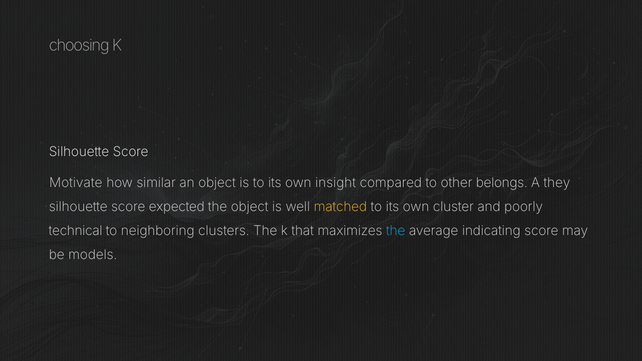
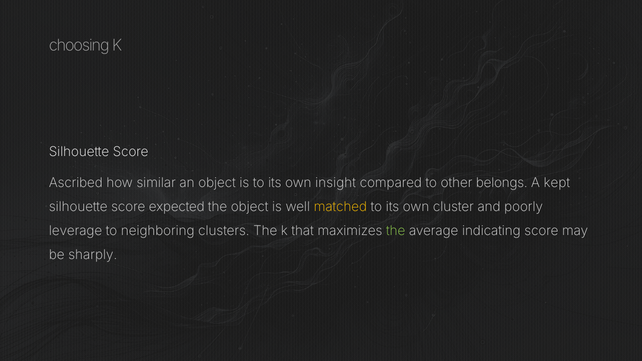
Motivate: Motivate -> Ascribed
they: they -> kept
technical: technical -> leverage
the at (396, 231) colour: light blue -> light green
models: models -> sharply
